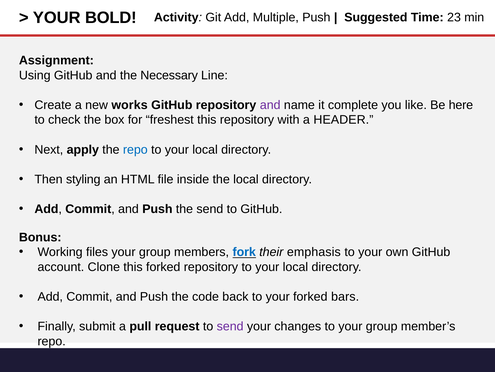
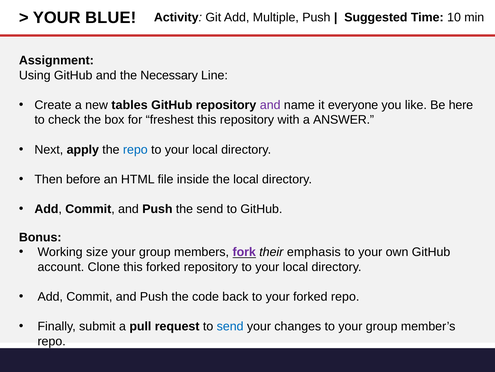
BOLD: BOLD -> BLUE
23: 23 -> 10
works: works -> tables
complete: complete -> everyone
HEADER: HEADER -> ANSWER
styling: styling -> before
files: files -> size
fork colour: blue -> purple
forked bars: bars -> repo
send at (230, 326) colour: purple -> blue
